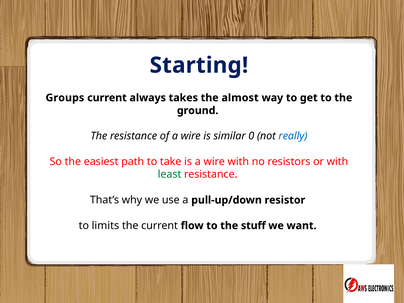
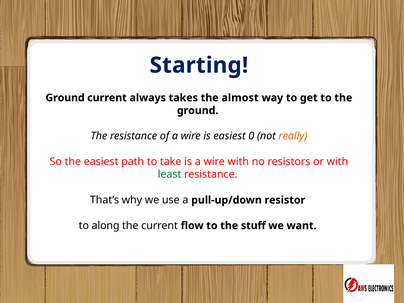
Groups at (65, 98): Groups -> Ground
is similar: similar -> easiest
really colour: blue -> orange
limits: limits -> along
